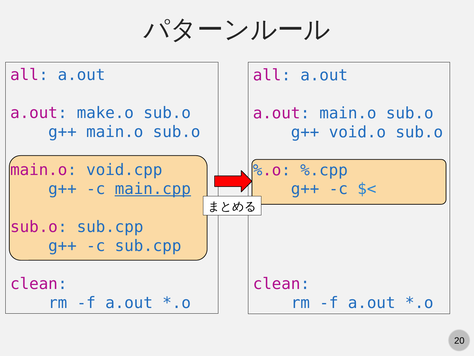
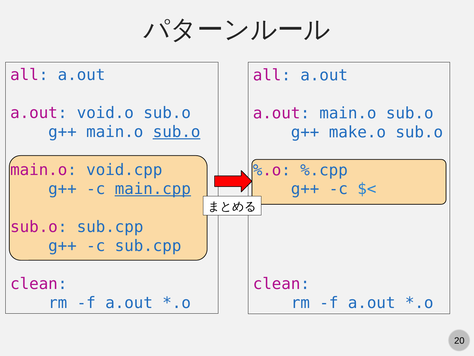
make.o: make.o -> void.o
sub.o at (177, 132) underline: none -> present
void.o: void.o -> make.o
